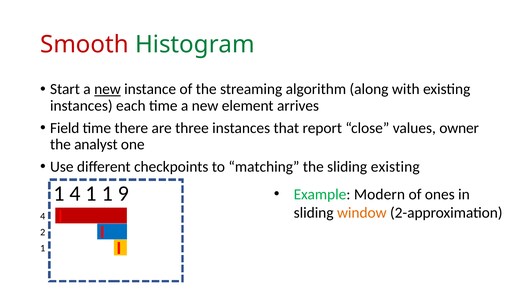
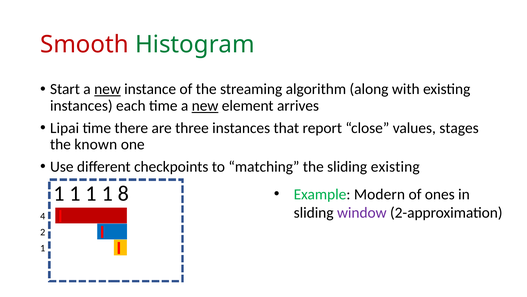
new at (205, 106) underline: none -> present
Field: Field -> Lipai
owner: owner -> stages
analyst: analyst -> known
4 at (75, 193): 4 -> 1
9: 9 -> 8
window colour: orange -> purple
